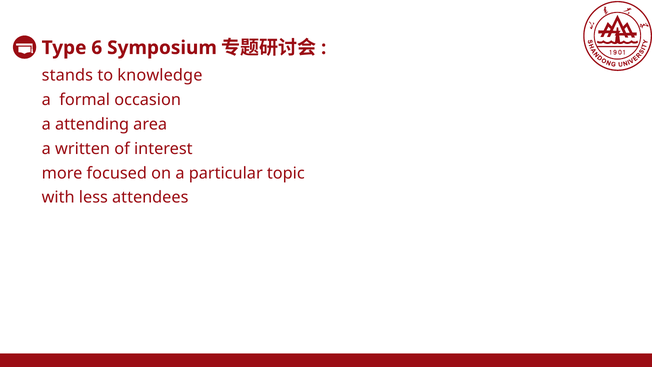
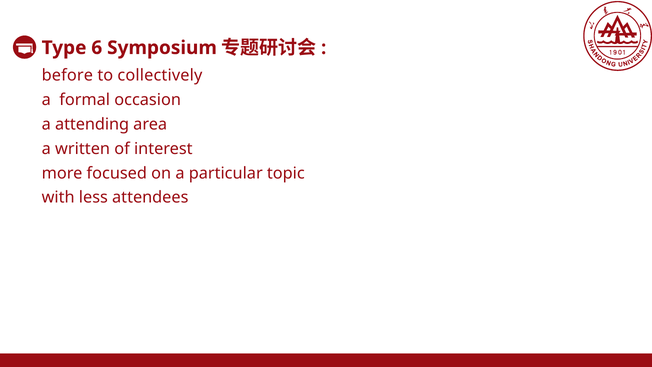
stands: stands -> before
knowledge: knowledge -> collectively
